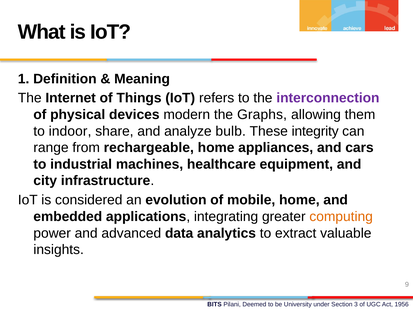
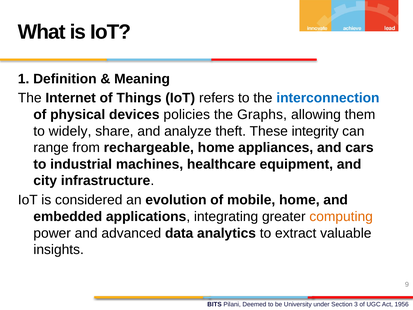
interconnection colour: purple -> blue
modern: modern -> policies
indoor: indoor -> widely
bulb: bulb -> theft
